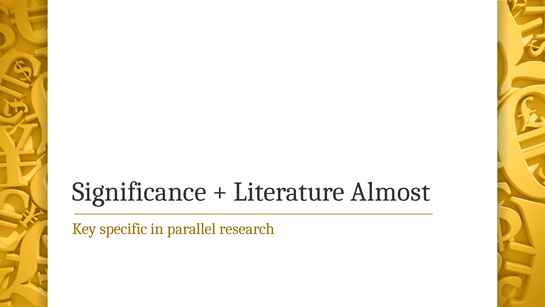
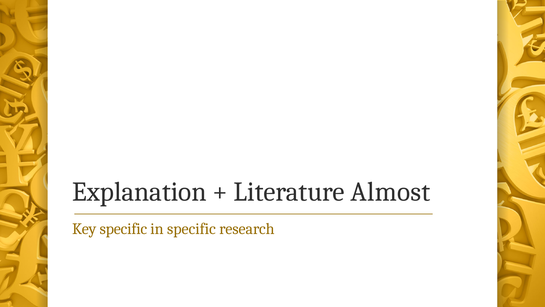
Significance: Significance -> Explanation
in parallel: parallel -> specific
